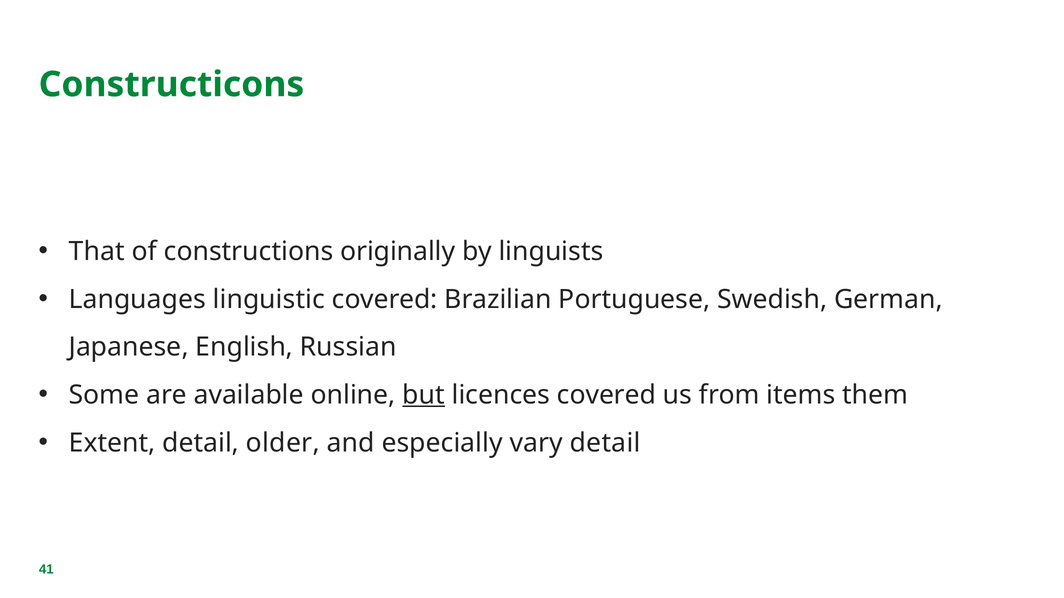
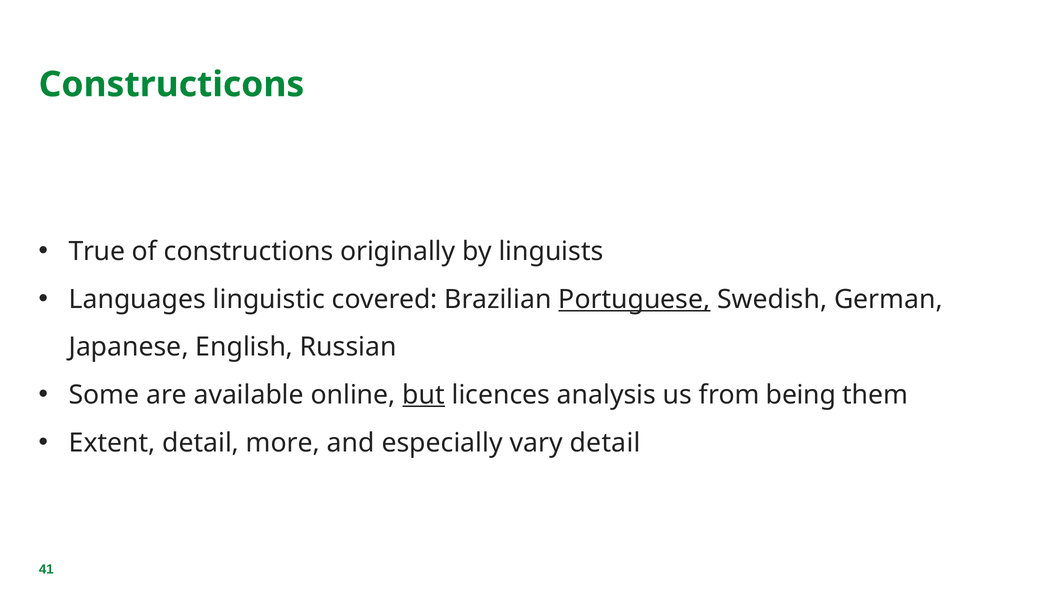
That: That -> True
Portuguese underline: none -> present
licences covered: covered -> analysis
items: items -> being
older: older -> more
